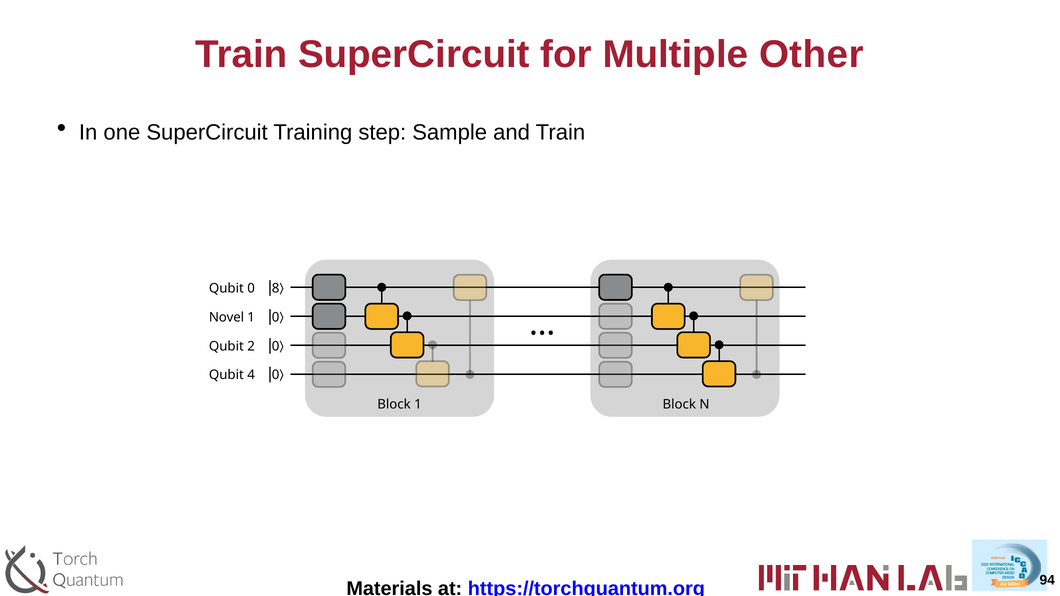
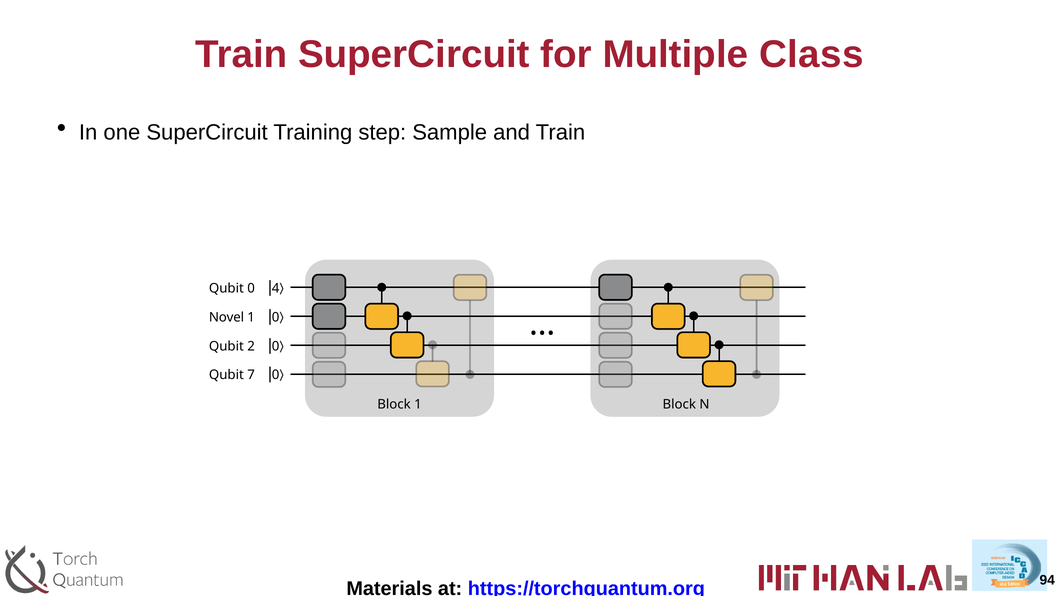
Other: Other -> Class
8: 8 -> 4
4: 4 -> 7
